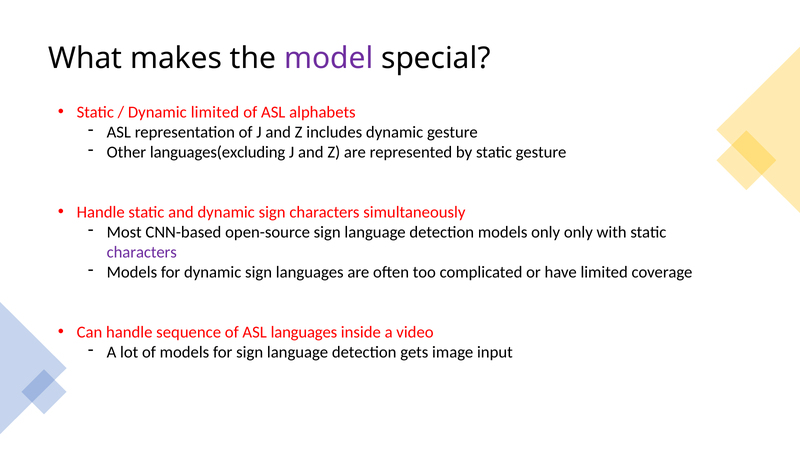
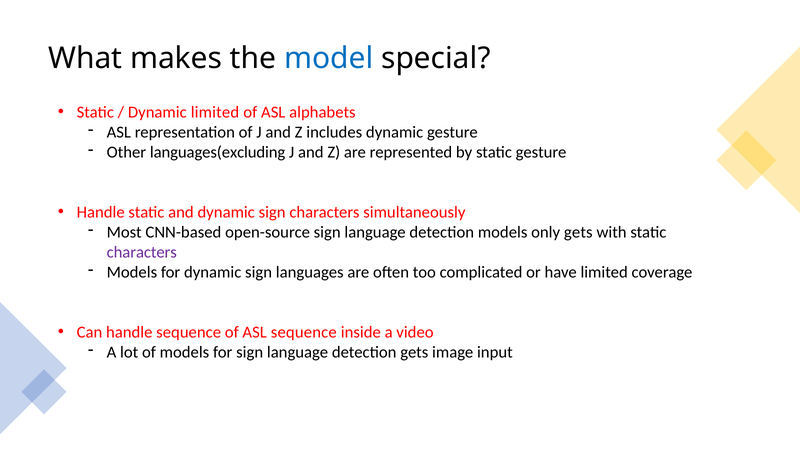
model colour: purple -> blue
only only: only -> gets
ASL languages: languages -> sequence
